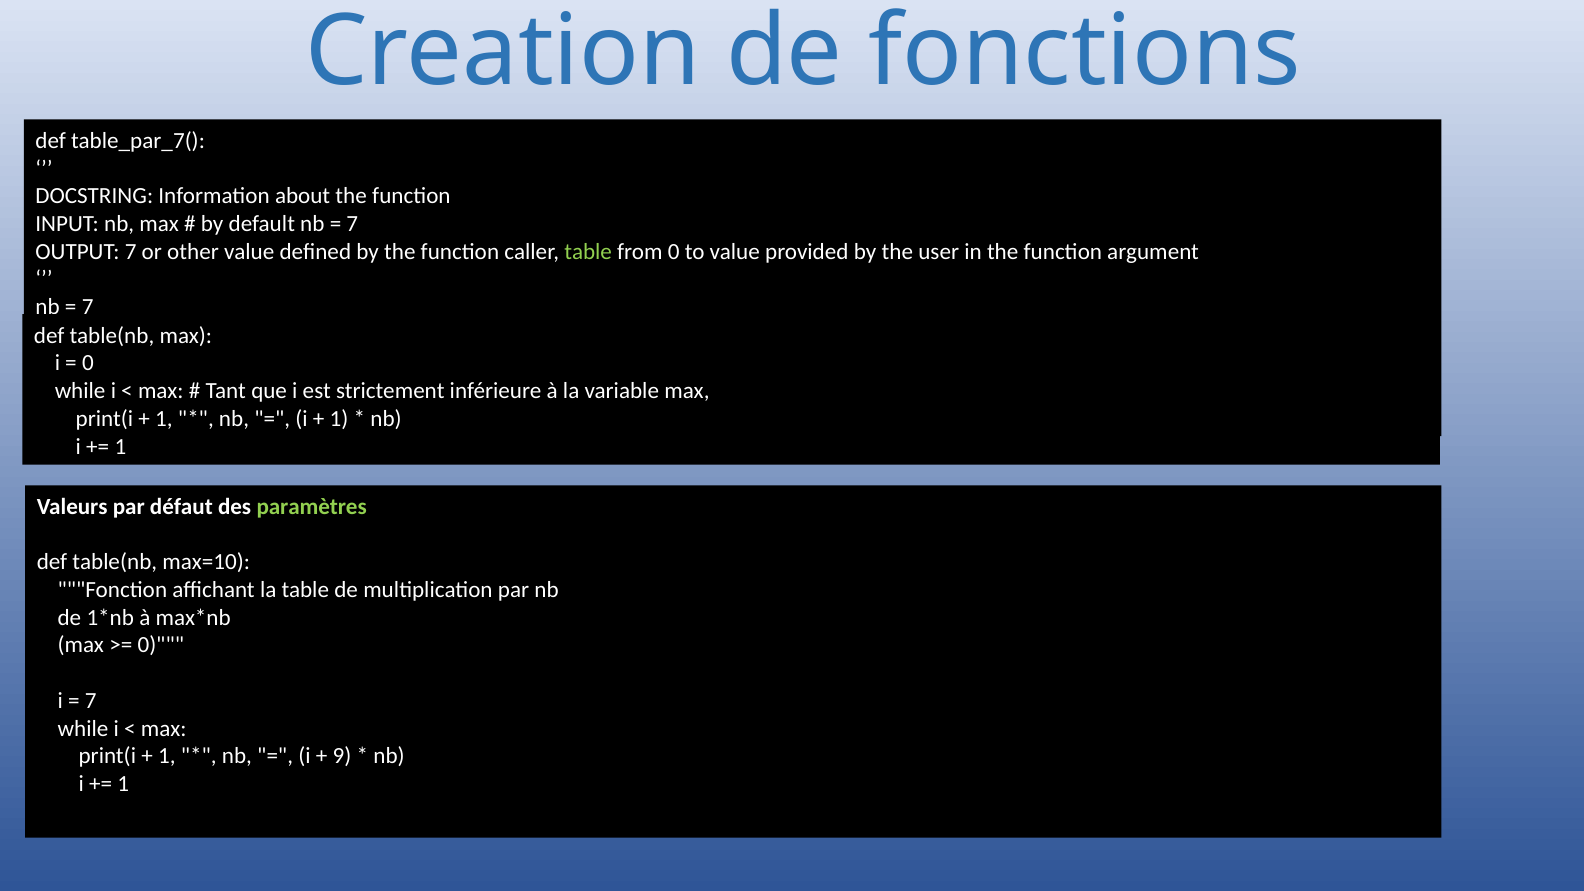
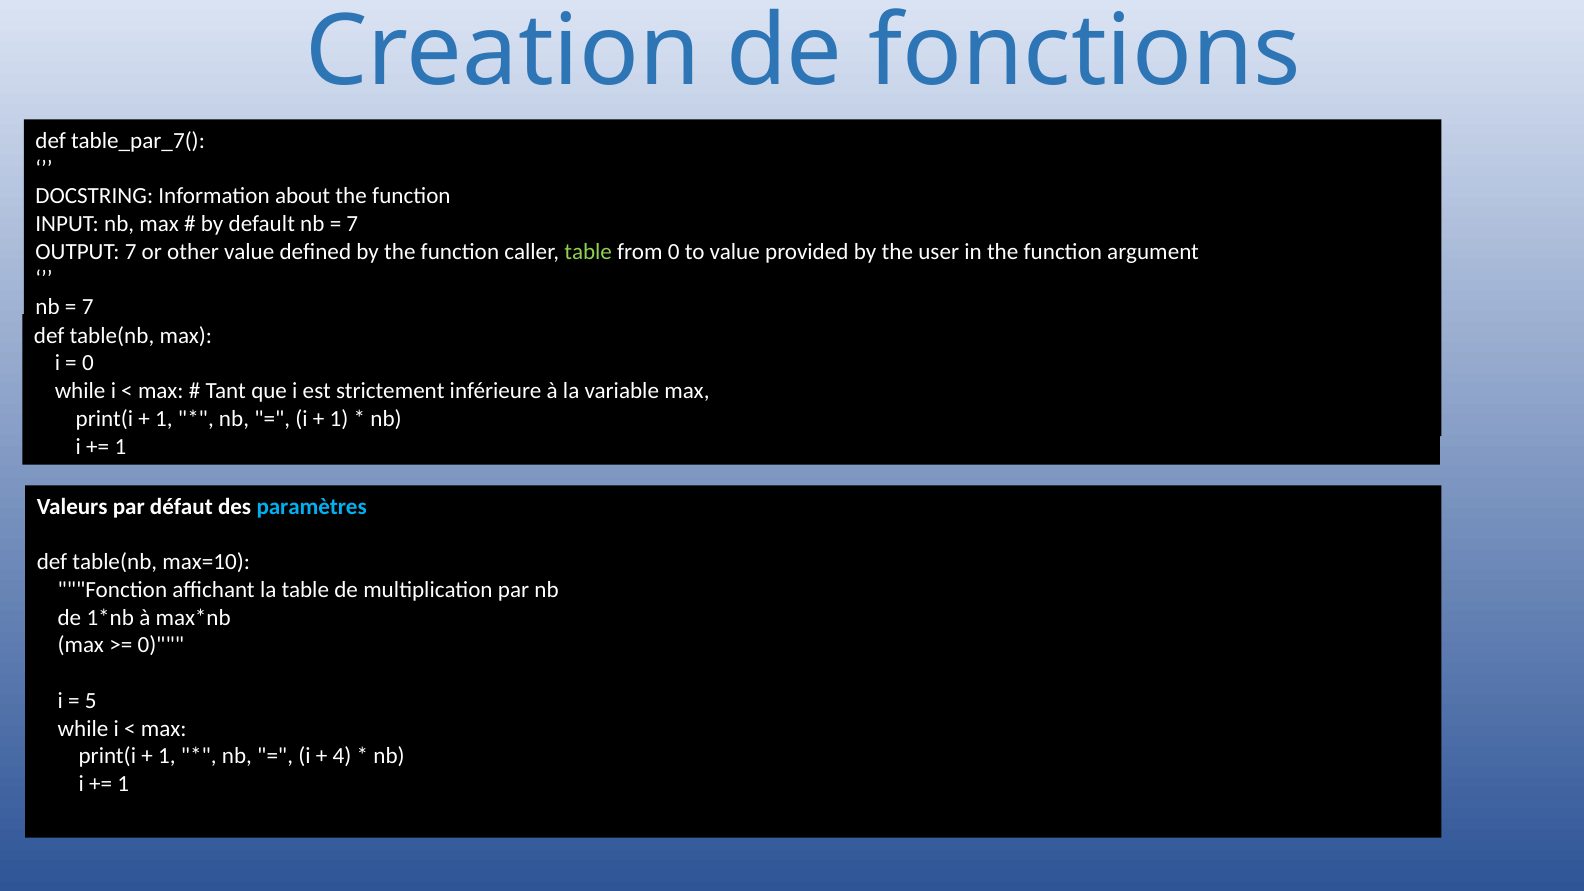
paramètres colour: light green -> light blue
7 at (91, 701): 7 -> 5
9: 9 -> 4
